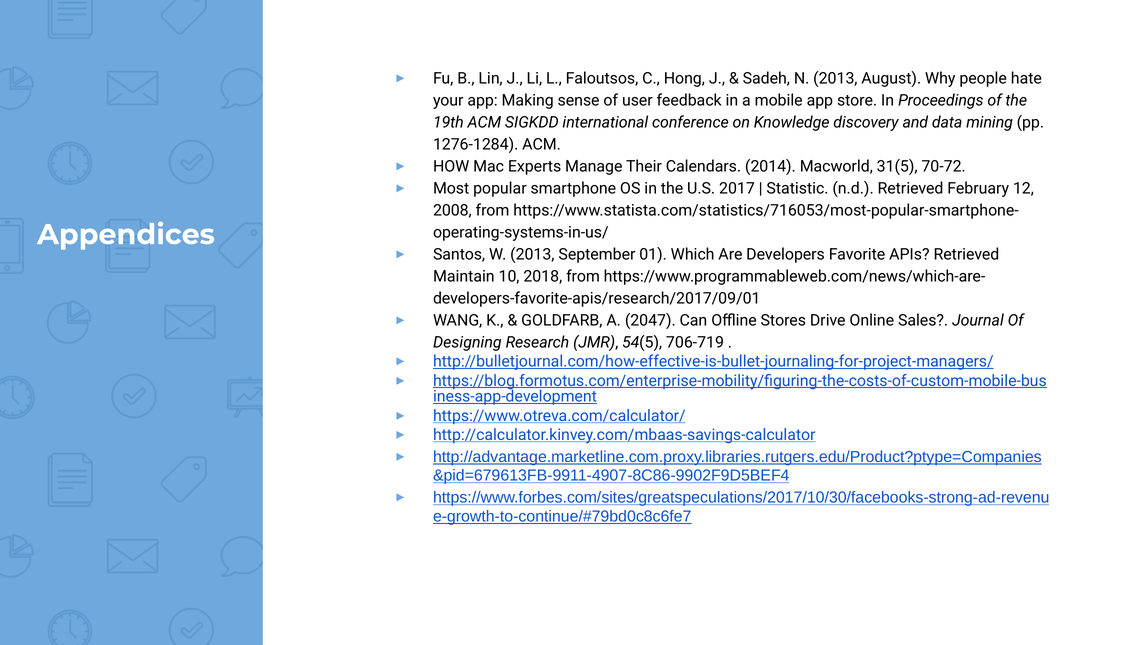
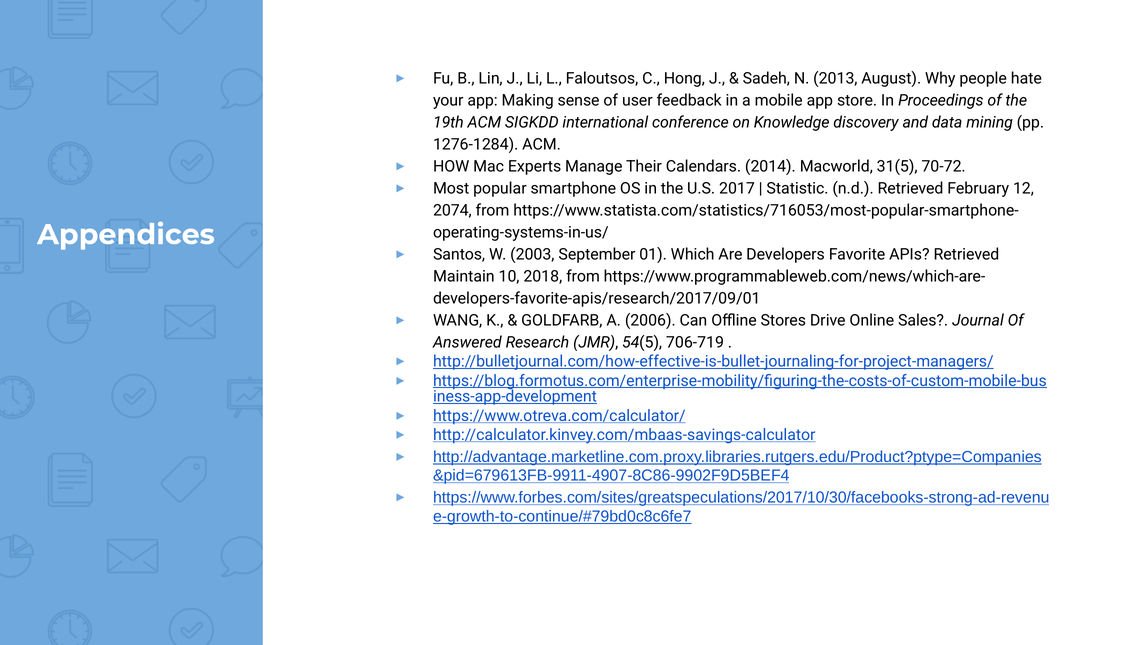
2008: 2008 -> 2074
W 2013: 2013 -> 2003
2047: 2047 -> 2006
Designing: Designing -> Answered
